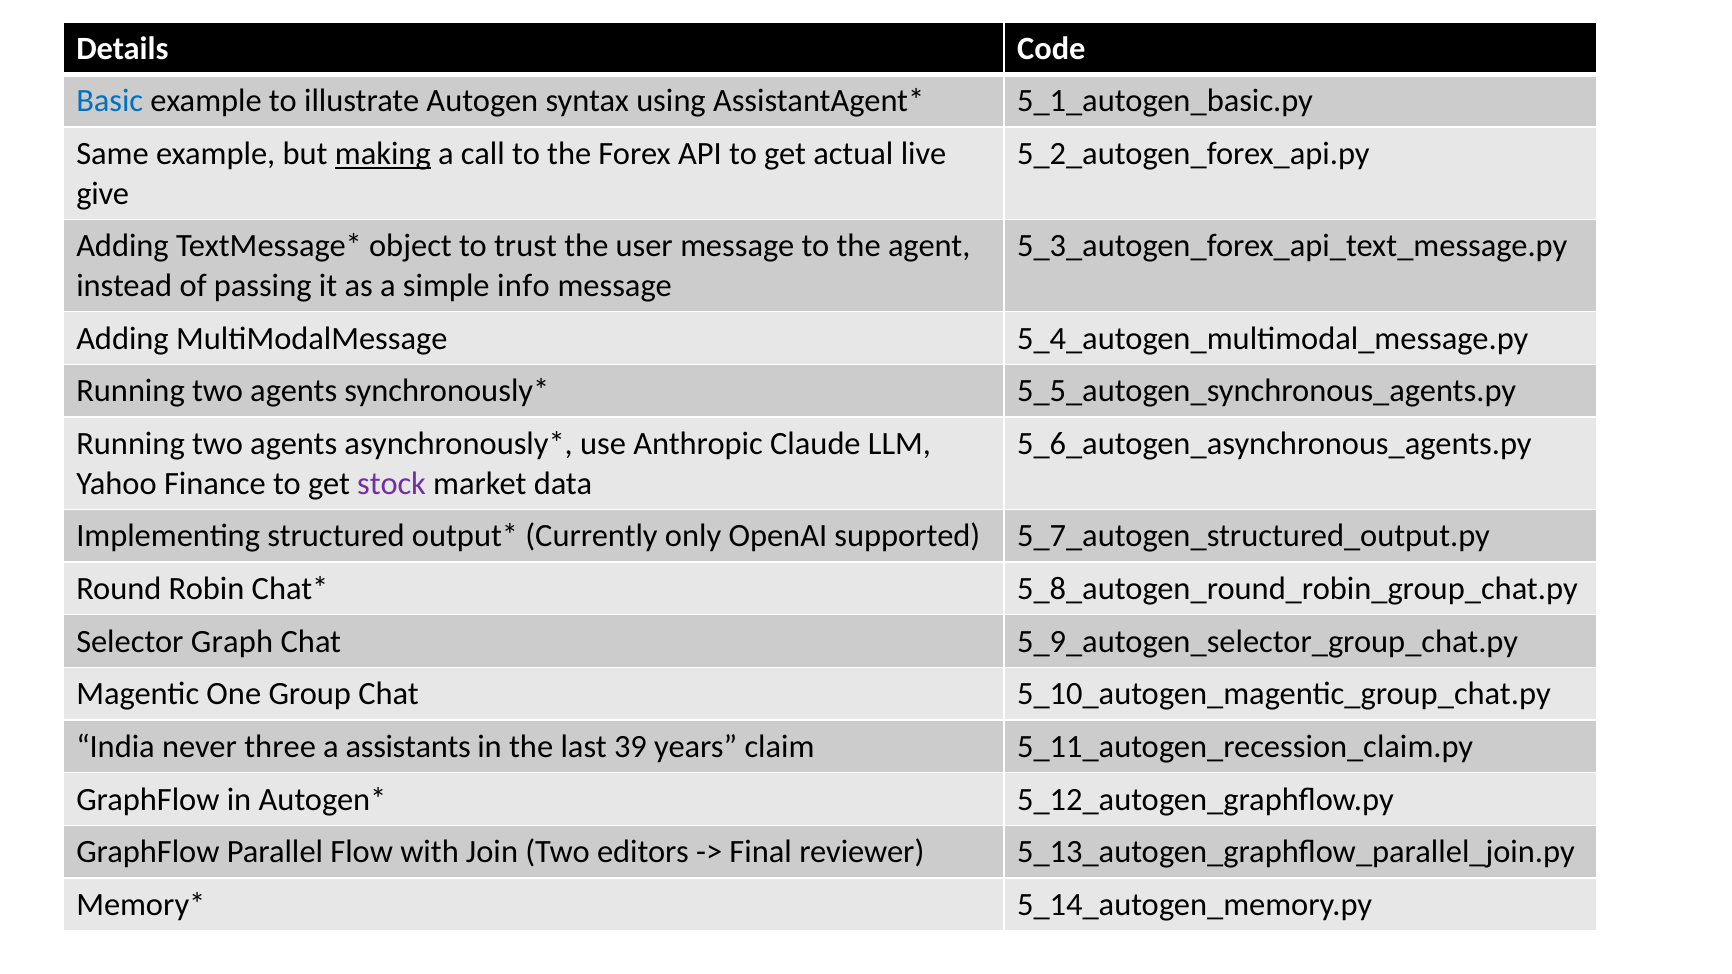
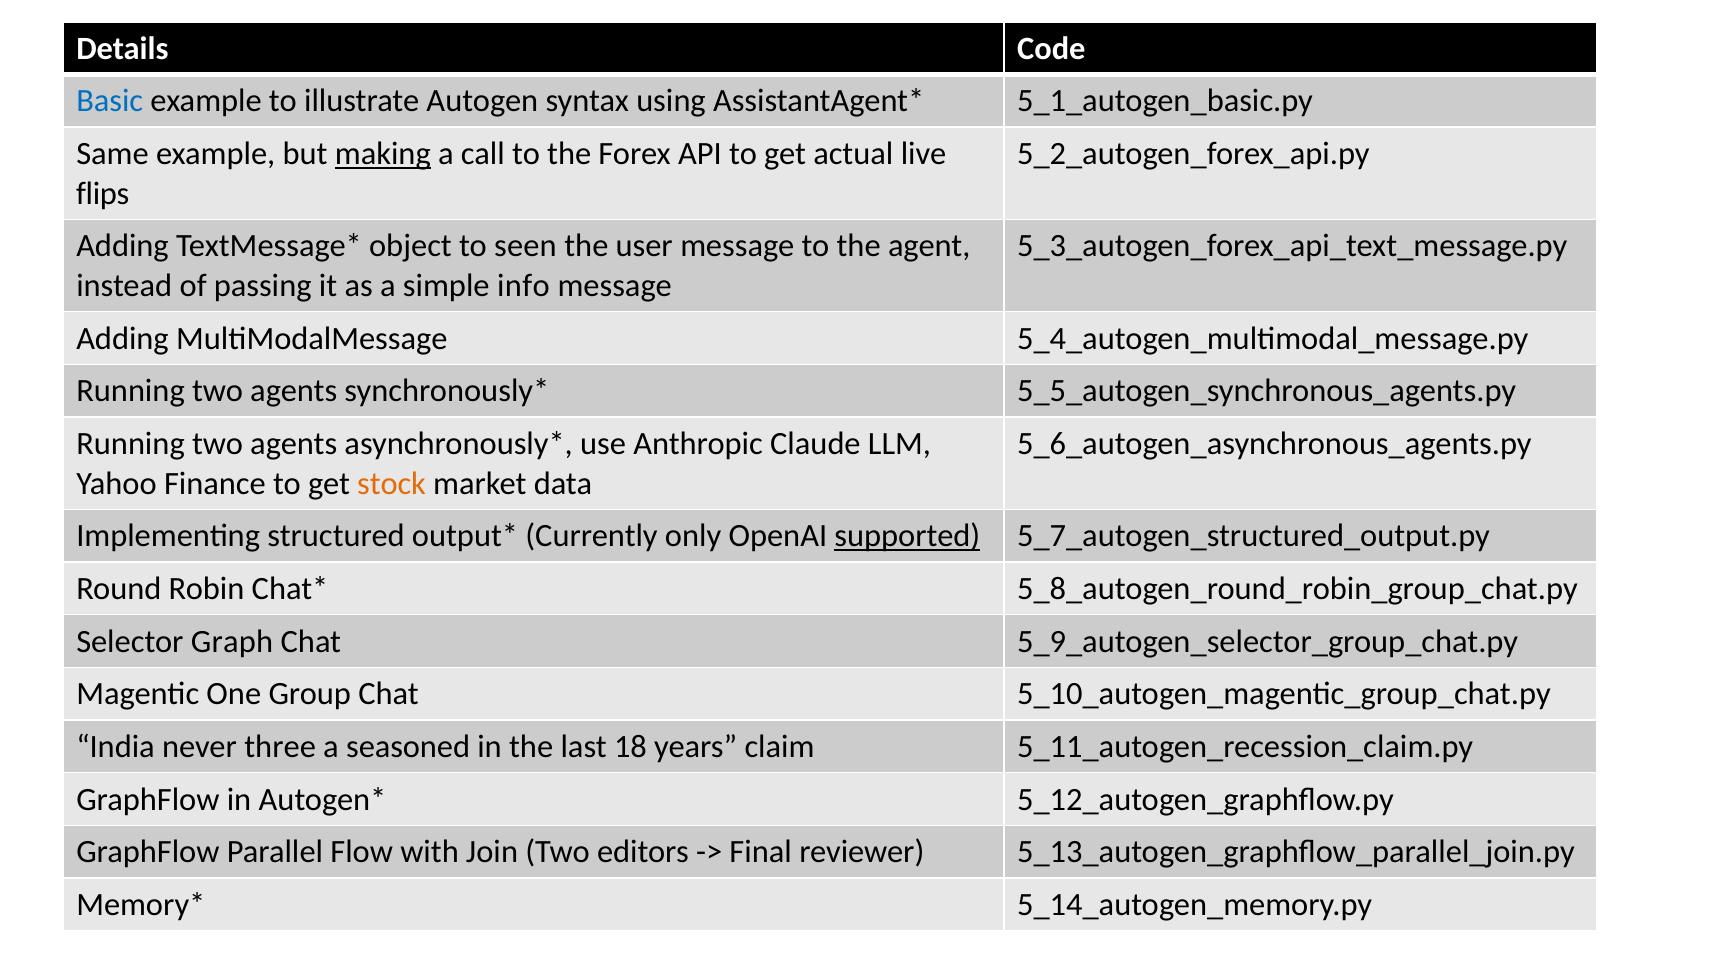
give: give -> flips
trust: trust -> seen
stock colour: purple -> orange
supported underline: none -> present
assistants: assistants -> seasoned
39: 39 -> 18
